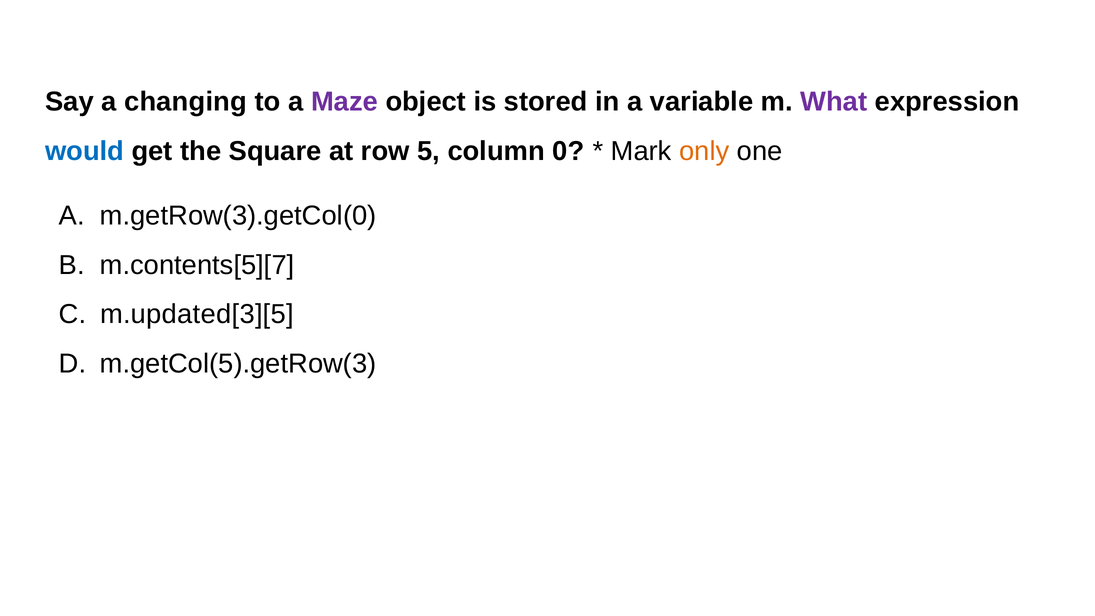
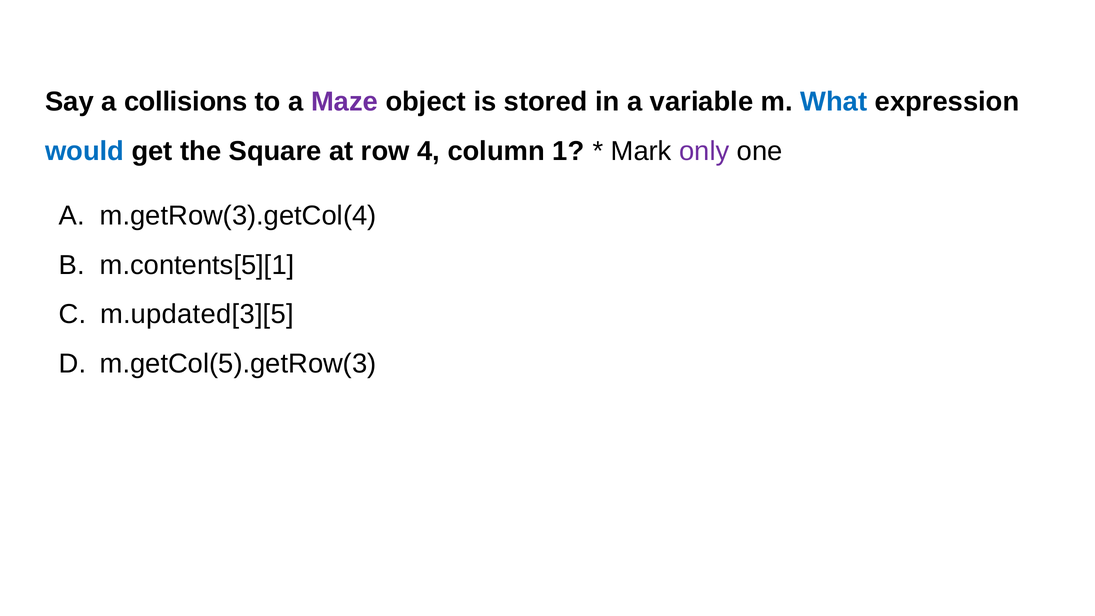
changing: changing -> collisions
What colour: purple -> blue
5: 5 -> 4
0: 0 -> 1
only colour: orange -> purple
m.getRow(3).getCol(0: m.getRow(3).getCol(0 -> m.getRow(3).getCol(4
m.contents[5][7: m.contents[5][7 -> m.contents[5][1
